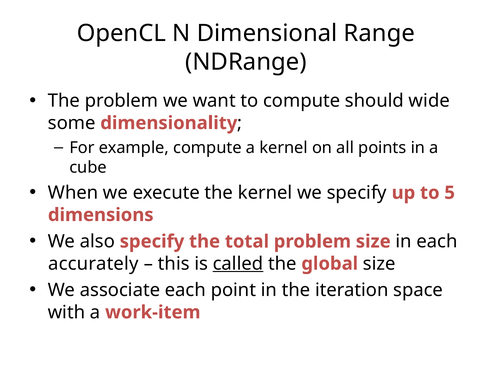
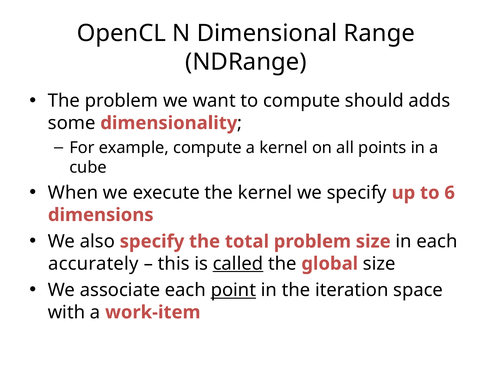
wide: wide -> adds
5: 5 -> 6
point underline: none -> present
